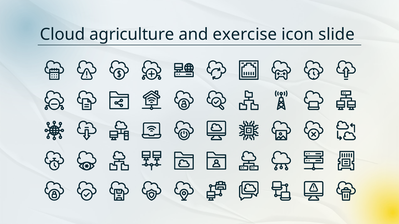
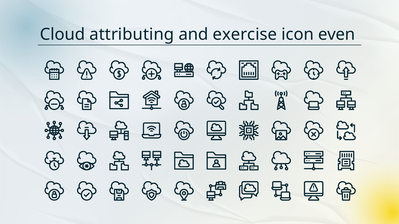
agriculture: agriculture -> attributing
slide: slide -> even
